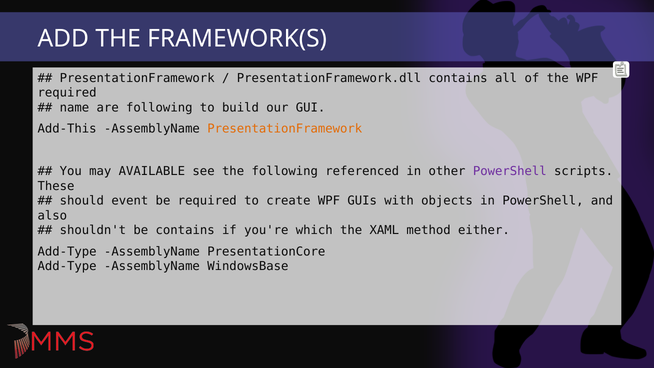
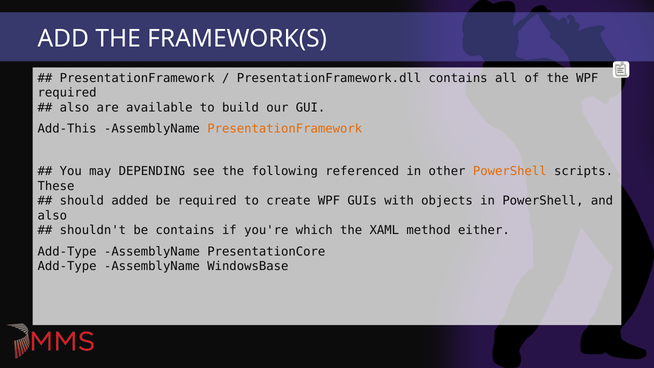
name at (74, 108): name -> also
are following: following -> available
AVAILABLE: AVAILABLE -> DEPENDING
PowerShell at (510, 171) colour: purple -> orange
event: event -> added
